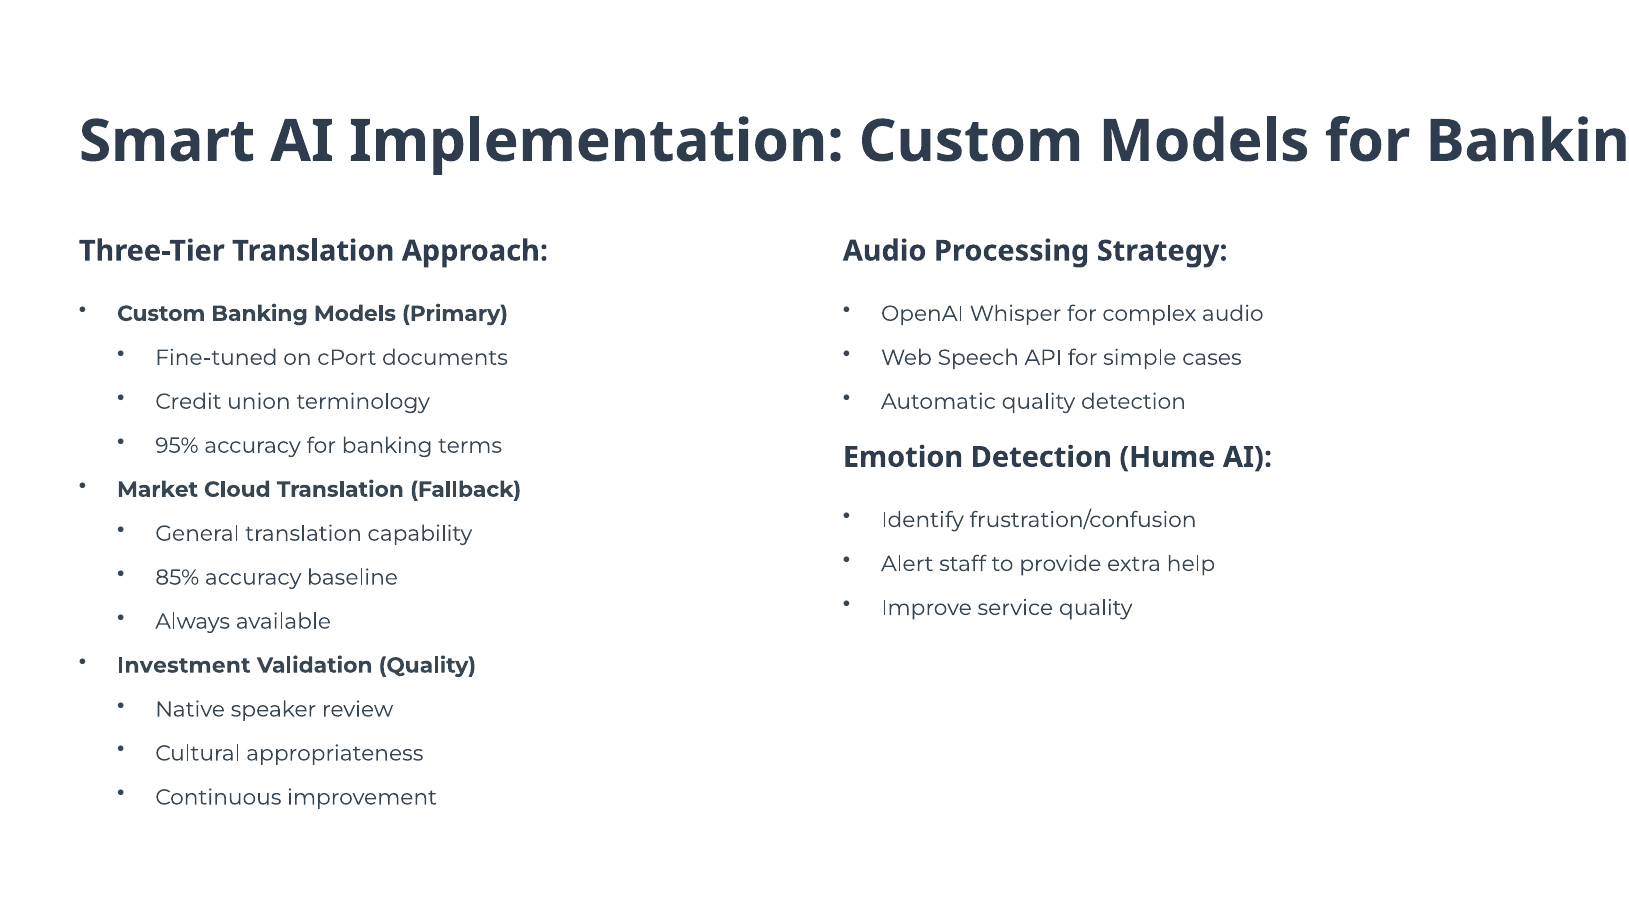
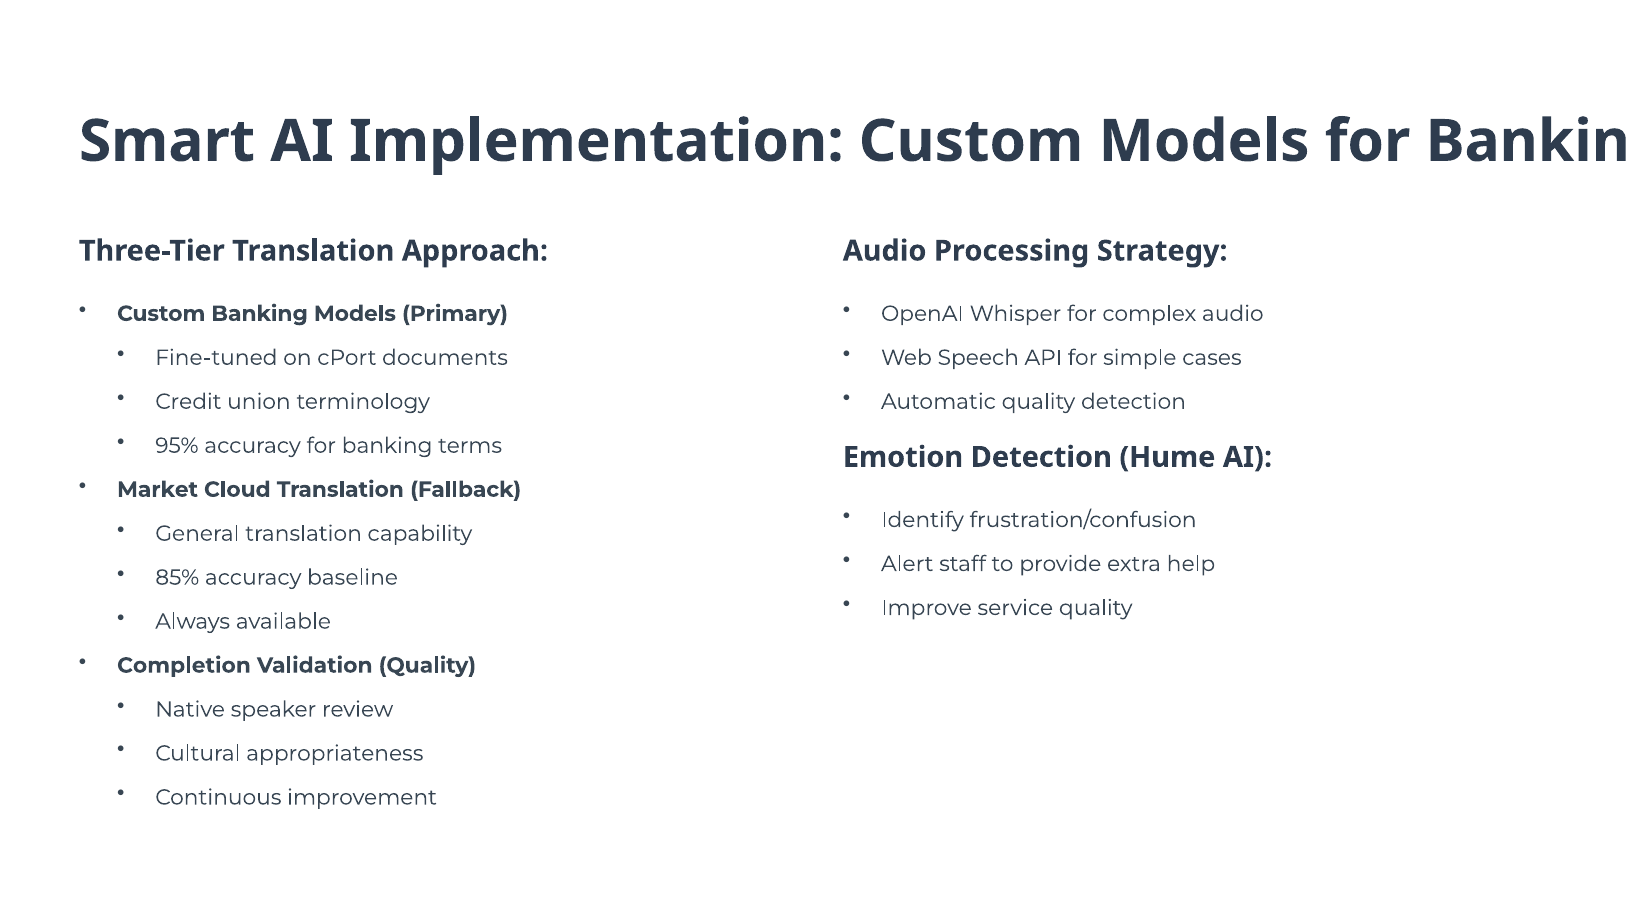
Investment: Investment -> Completion
